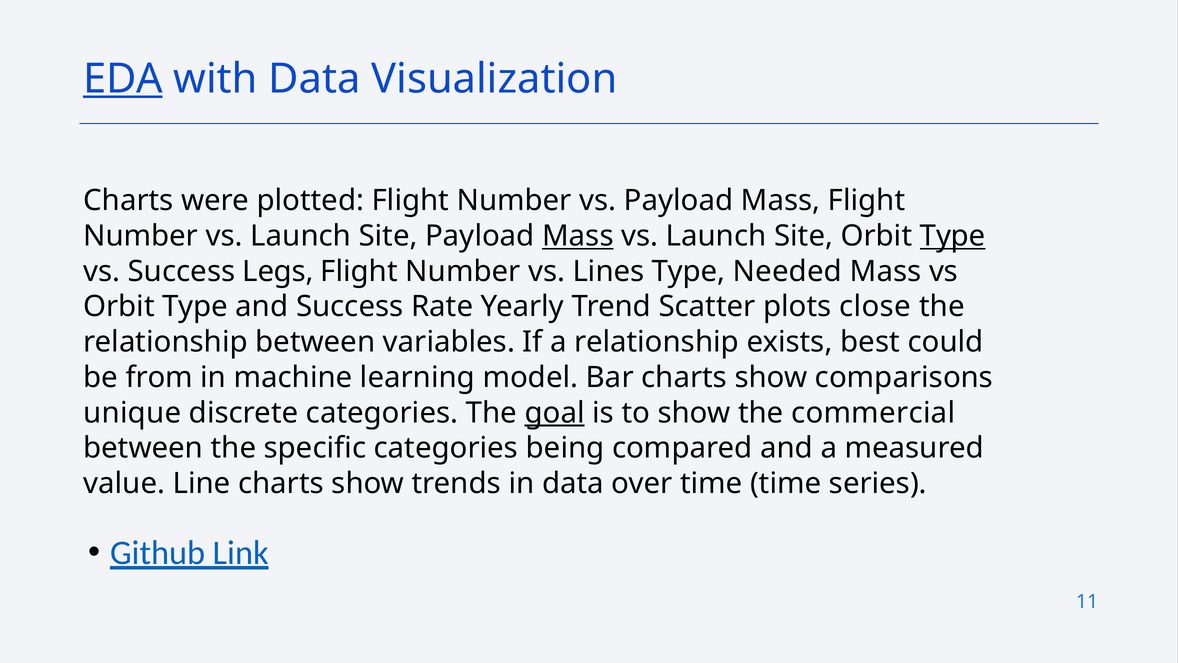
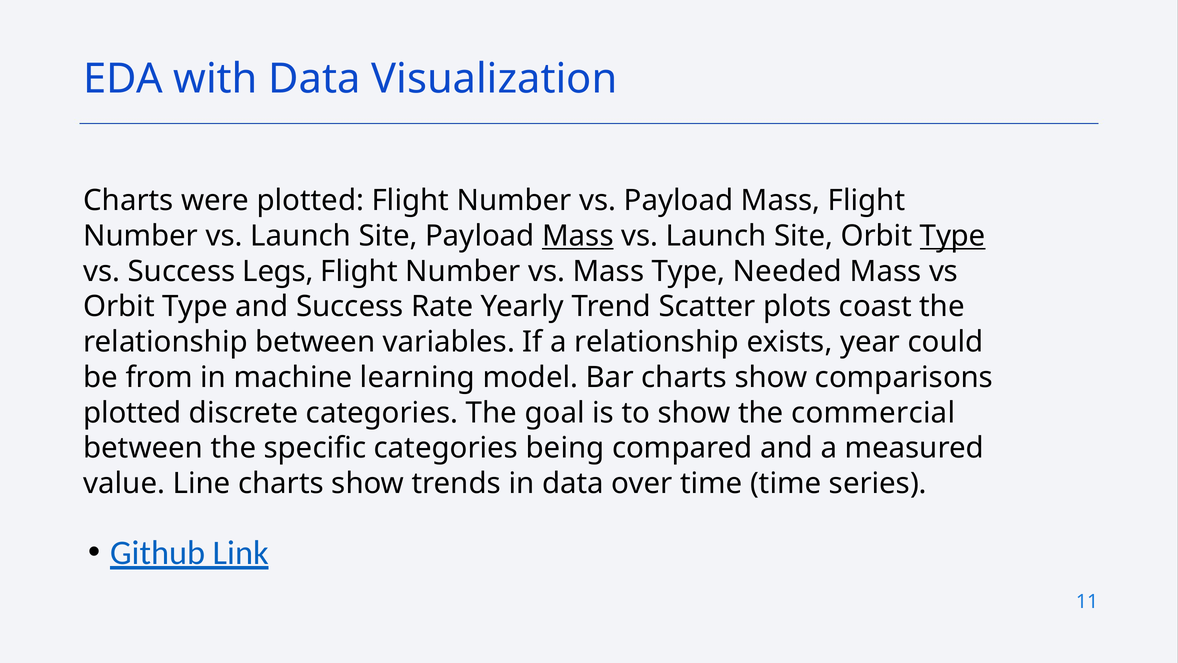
EDA underline: present -> none
vs Lines: Lines -> Mass
close: close -> coast
best: best -> year
unique at (132, 413): unique -> plotted
goal underline: present -> none
